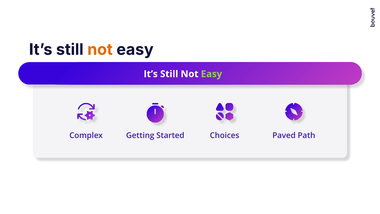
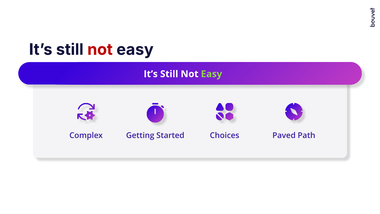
not at (100, 50) colour: orange -> red
